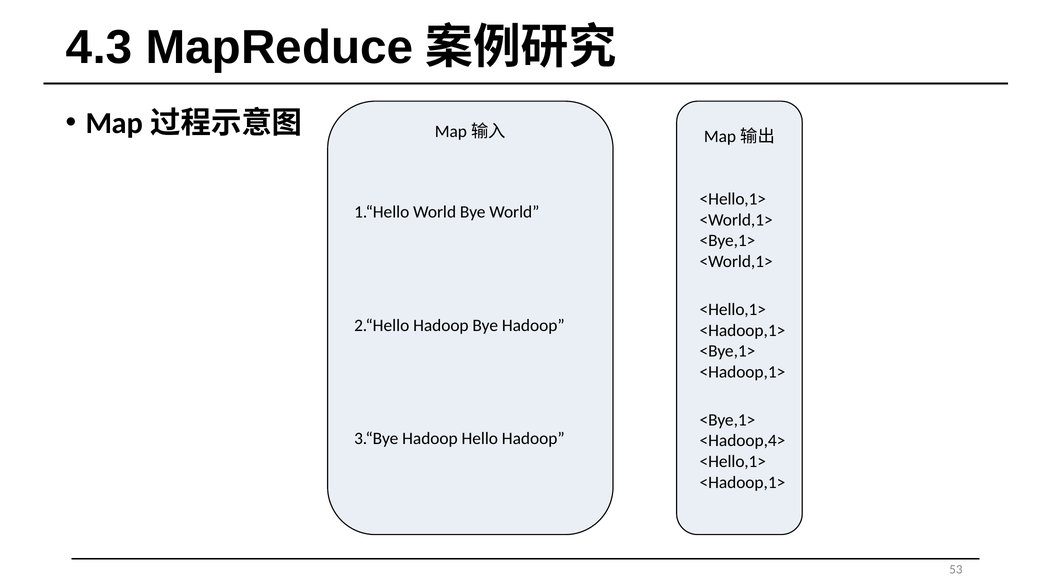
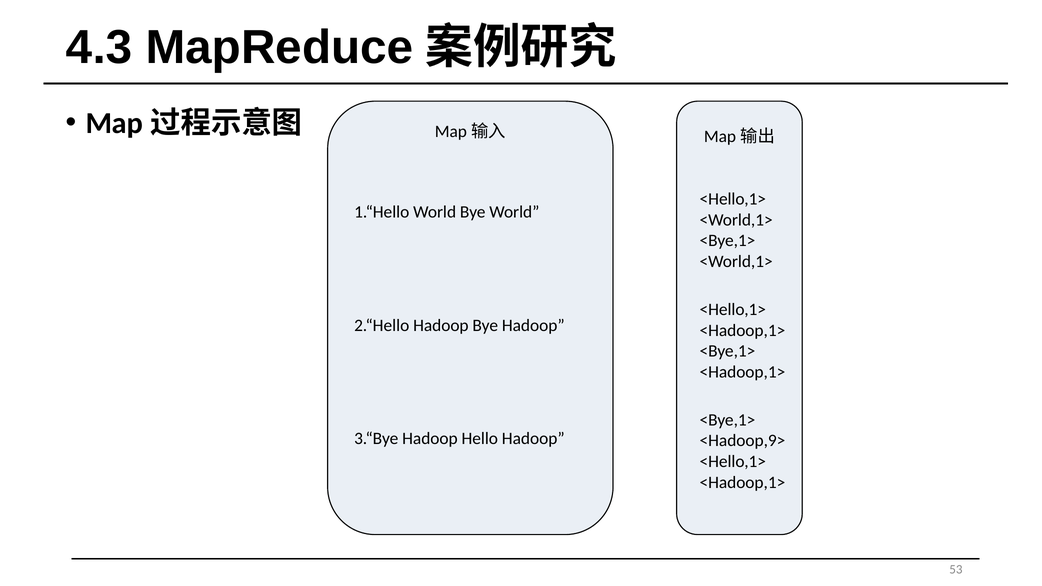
<Hadoop,4>: <Hadoop,4> -> <Hadoop,9>
